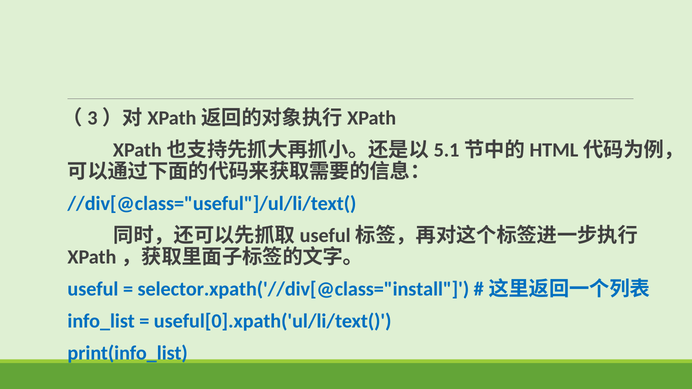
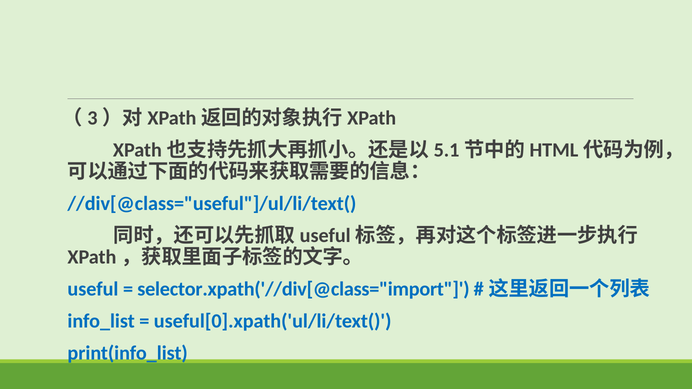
selector.xpath('//div[@class="install: selector.xpath('//div[@class="install -> selector.xpath('//div[@class="import
